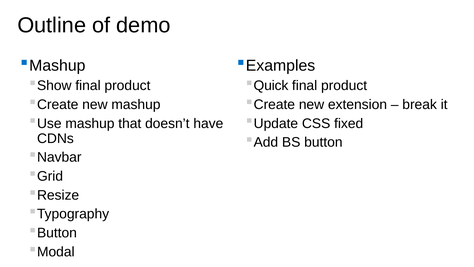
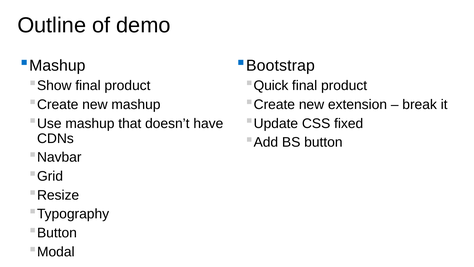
Examples: Examples -> Bootstrap
